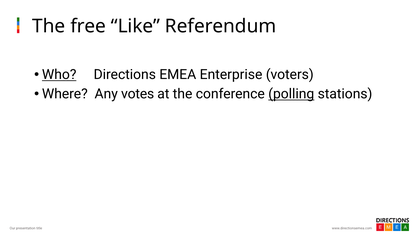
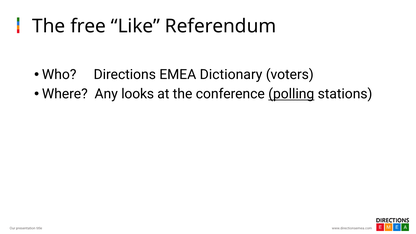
Who underline: present -> none
Enterprise: Enterprise -> Dictionary
votes: votes -> looks
